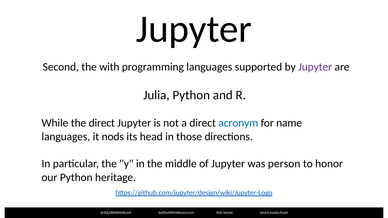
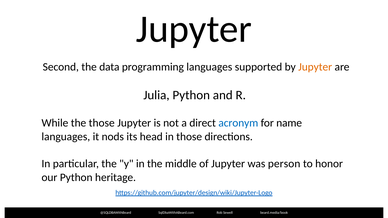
with: with -> data
Jupyter at (315, 67) colour: purple -> orange
the direct: direct -> those
